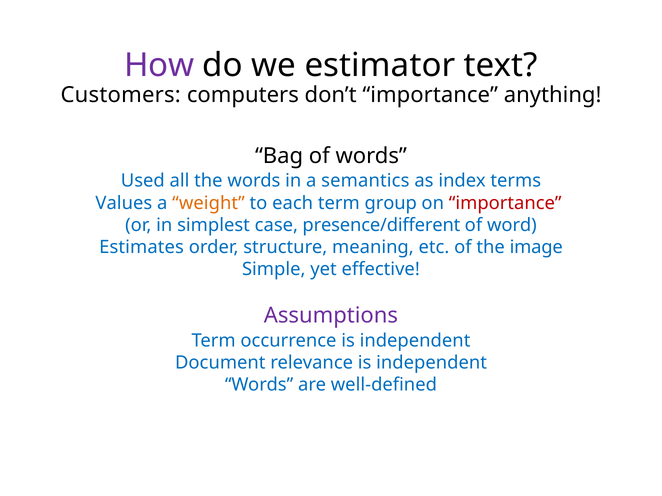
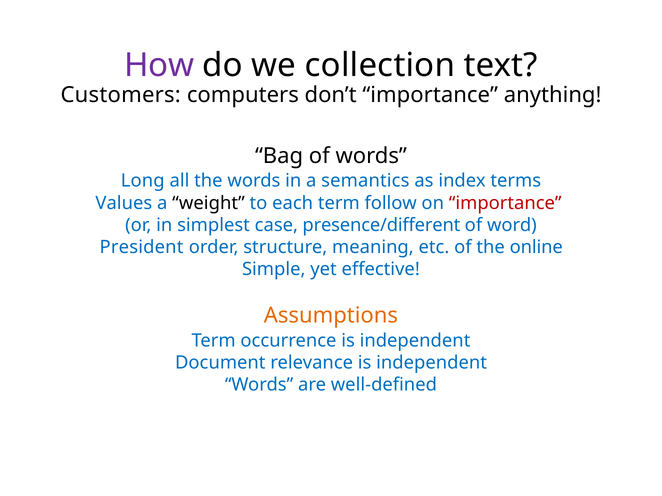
estimator: estimator -> collection
Used: Used -> Long
weight colour: orange -> black
group: group -> follow
Estimates: Estimates -> President
image: image -> online
Assumptions colour: purple -> orange
